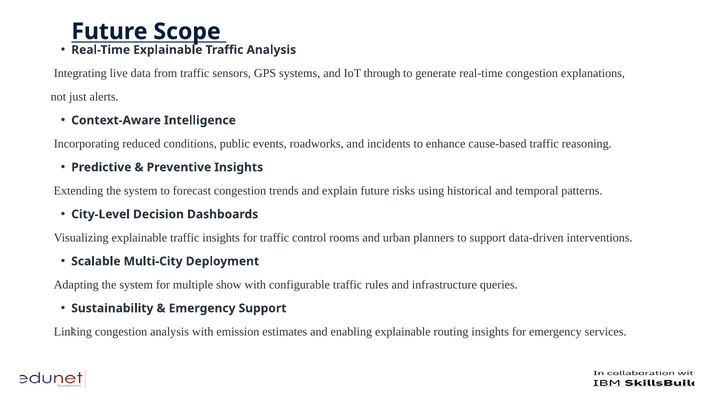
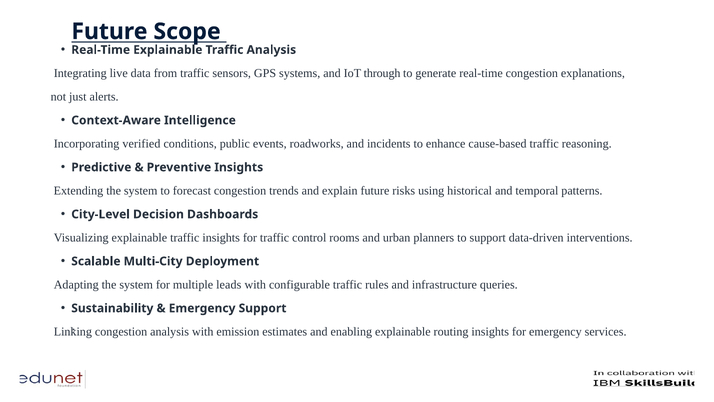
reduced: reduced -> verified
show: show -> leads
